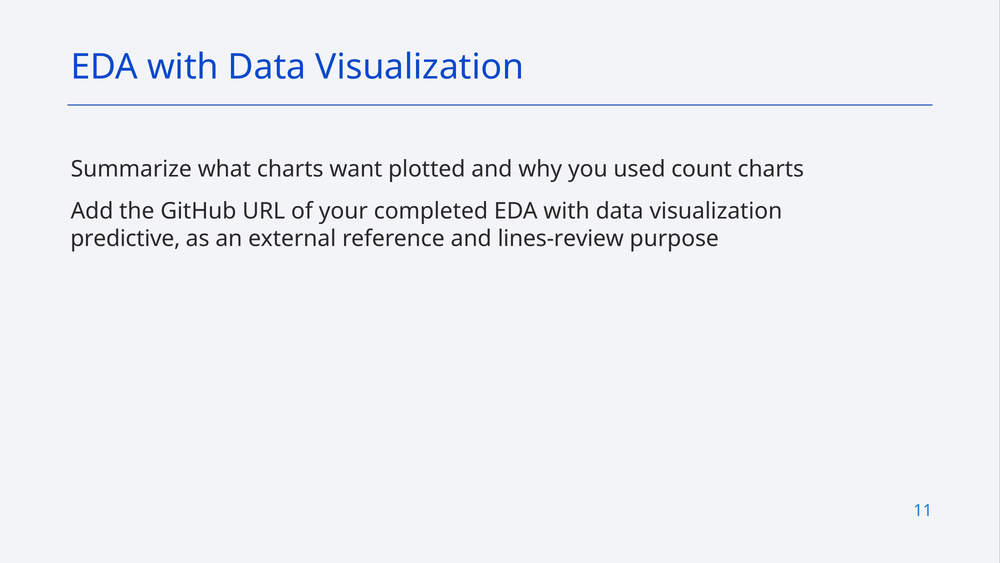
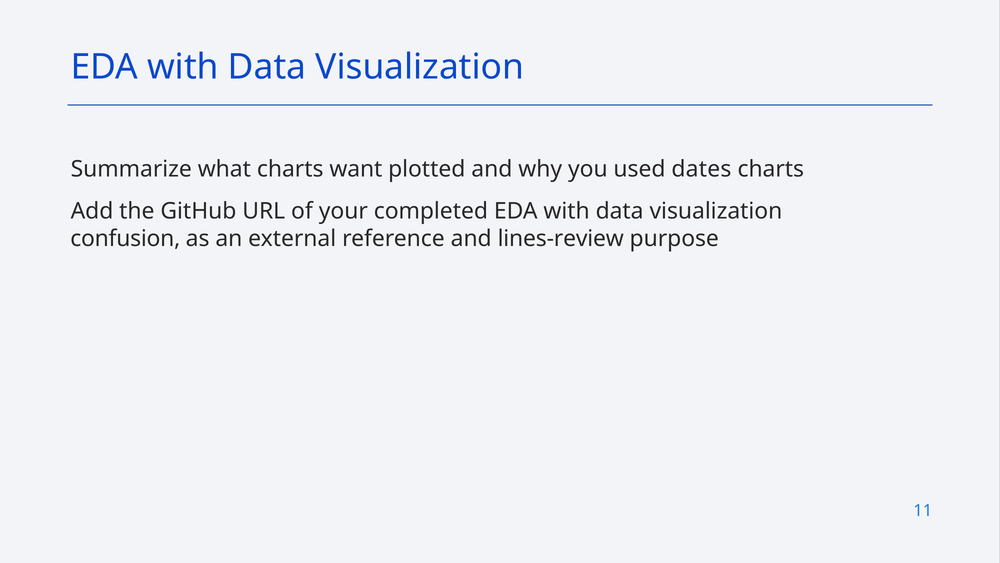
count: count -> dates
predictive: predictive -> confusion
